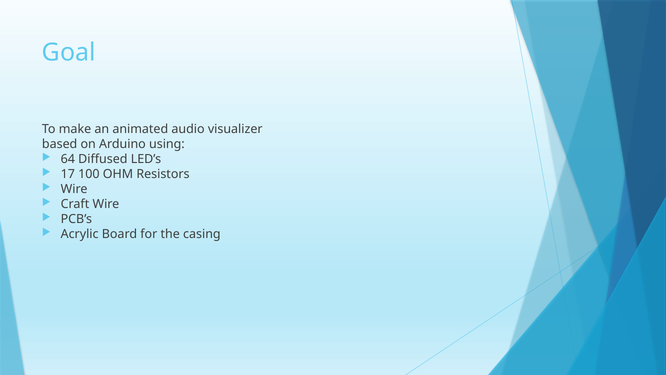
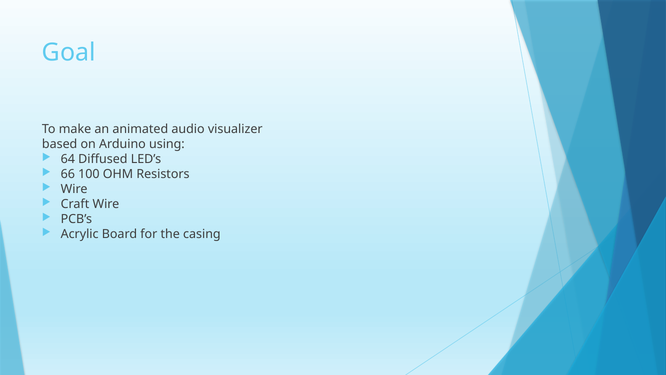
17: 17 -> 66
